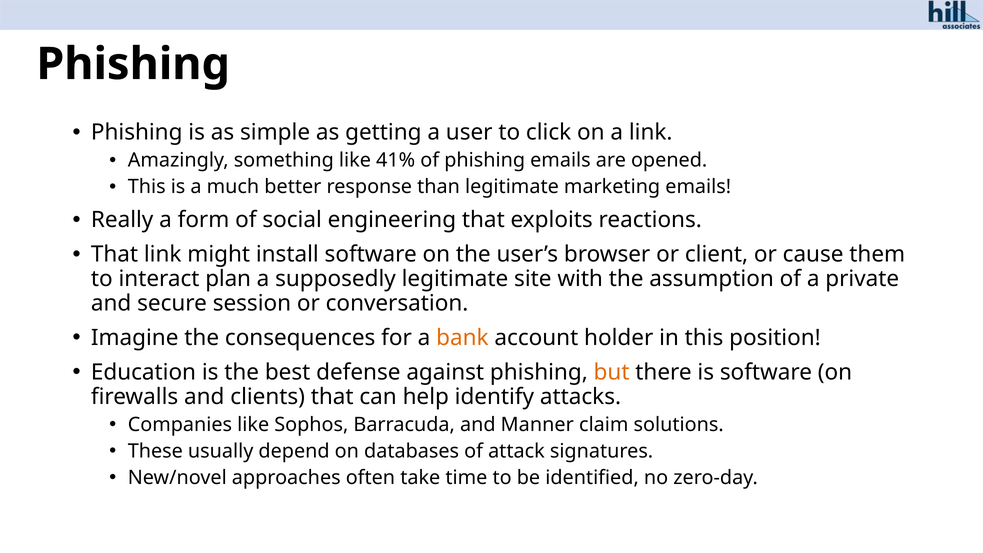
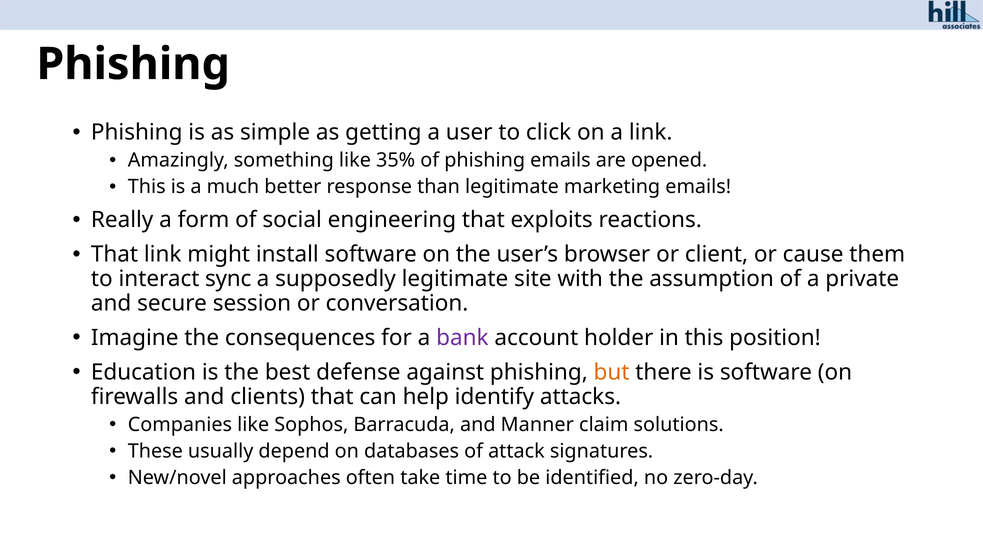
41%: 41% -> 35%
plan: plan -> sync
bank colour: orange -> purple
